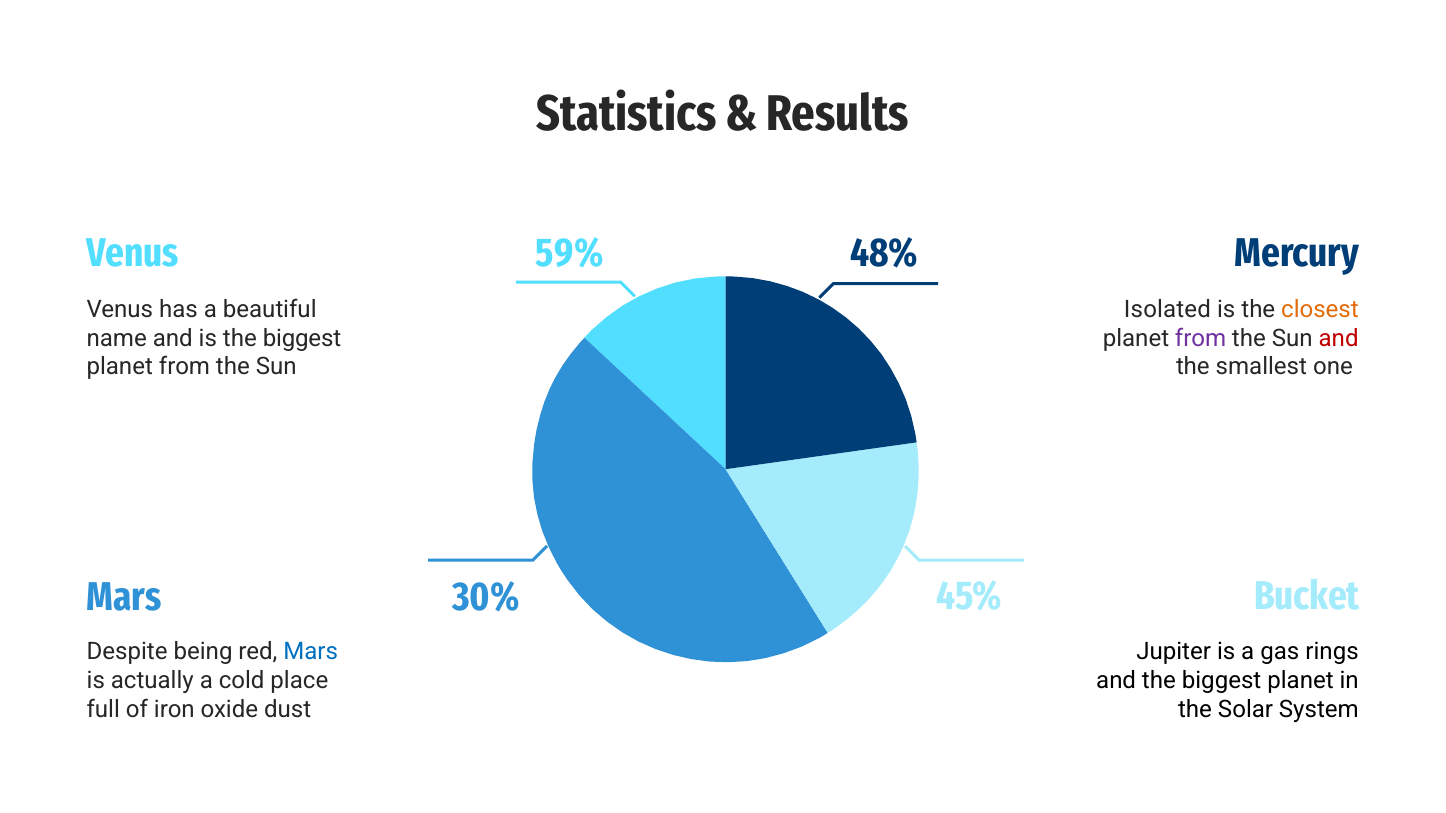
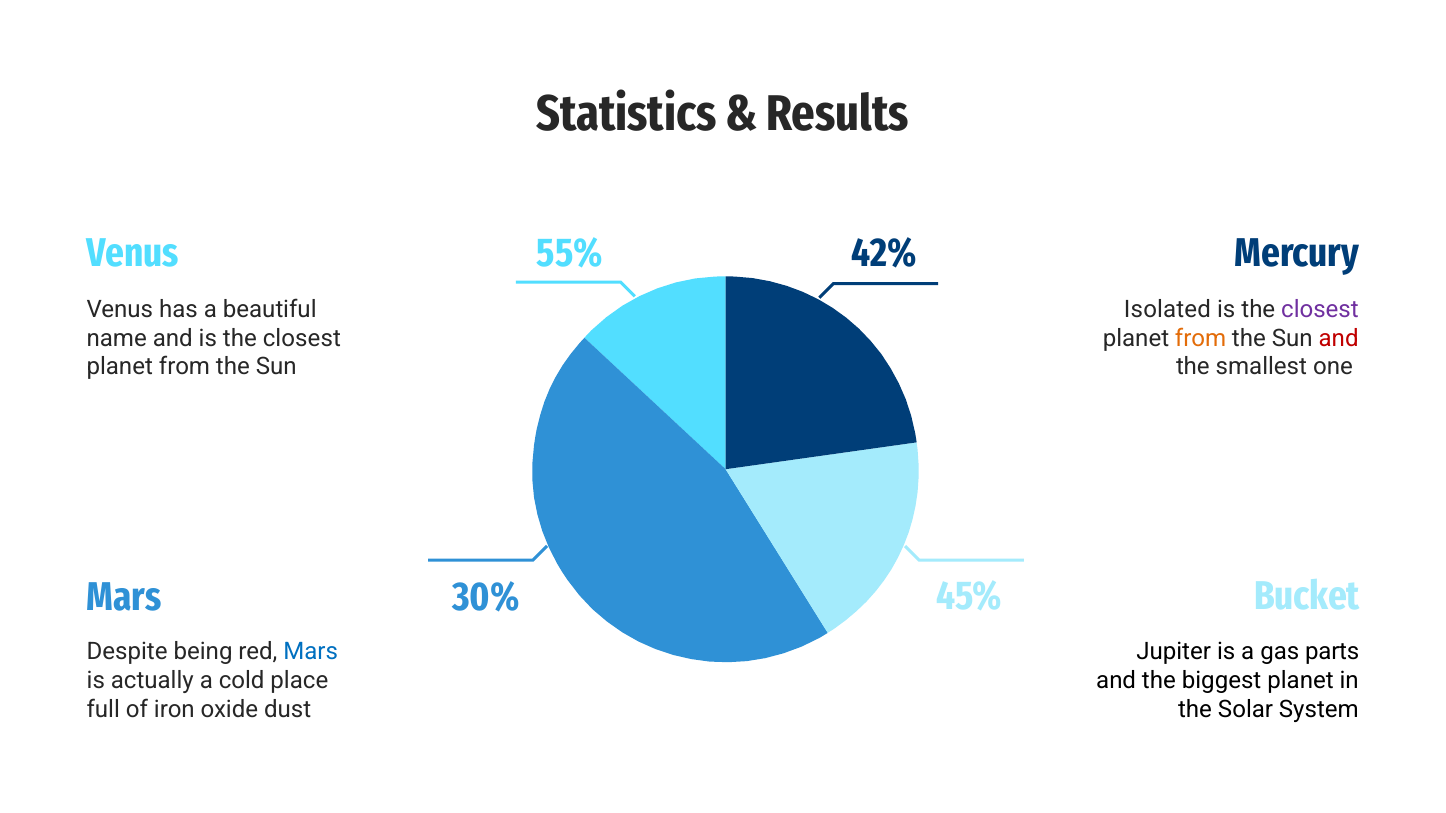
59%: 59% -> 55%
48%: 48% -> 42%
closest at (1320, 309) colour: orange -> purple
and is the biggest: biggest -> closest
from at (1201, 338) colour: purple -> orange
rings: rings -> parts
